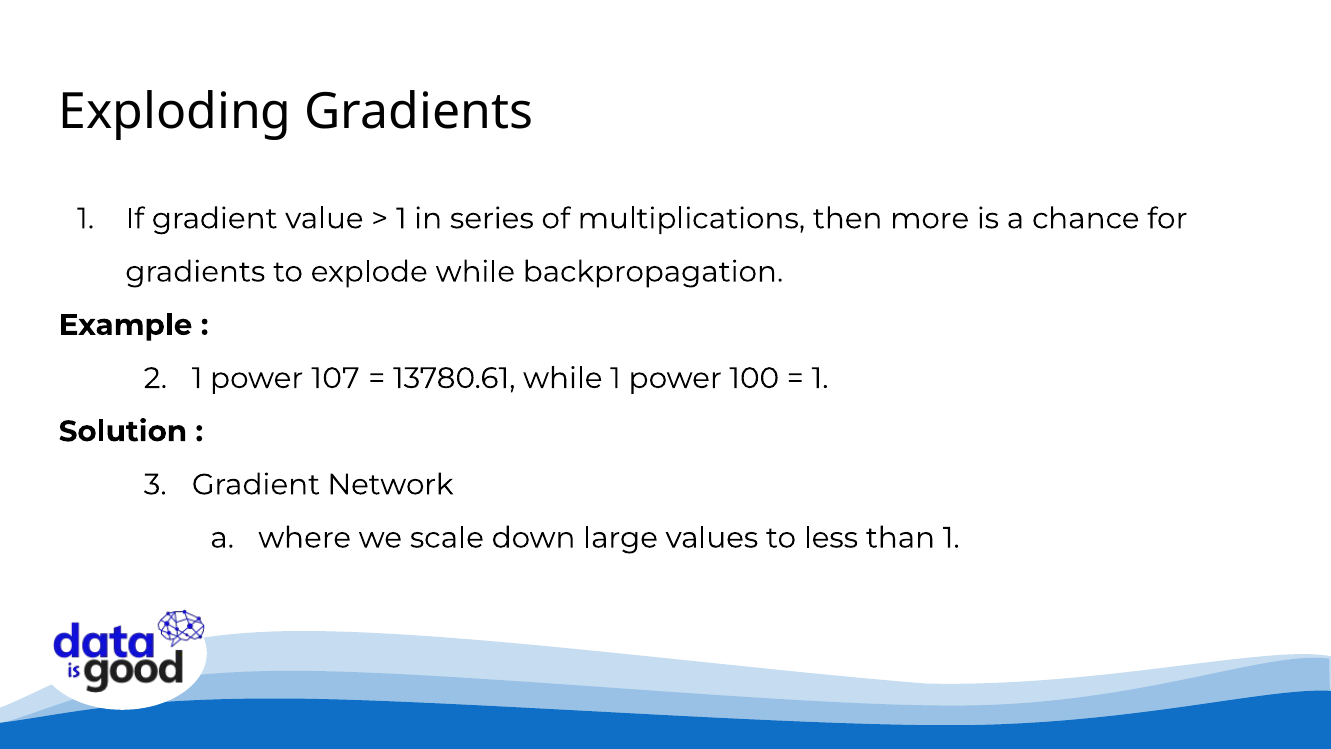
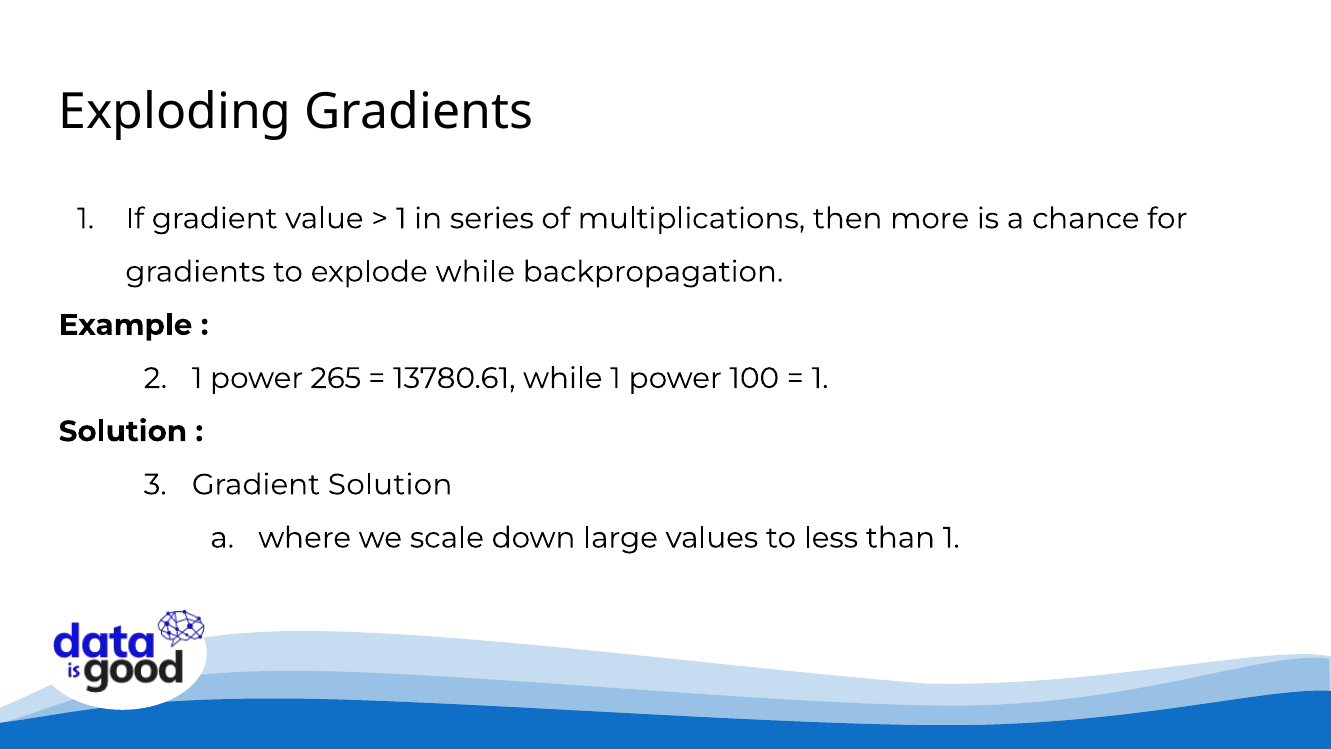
107: 107 -> 265
Gradient Network: Network -> Solution
